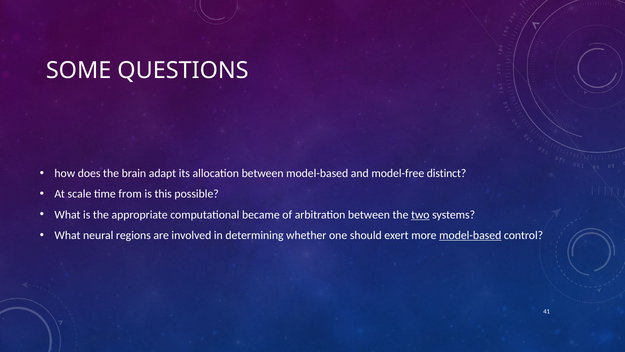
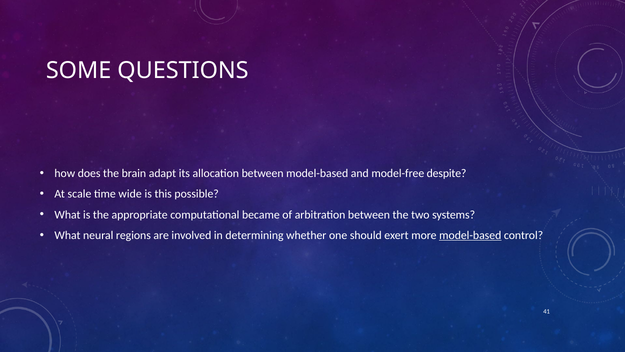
distinct: distinct -> despite
from: from -> wide
two underline: present -> none
